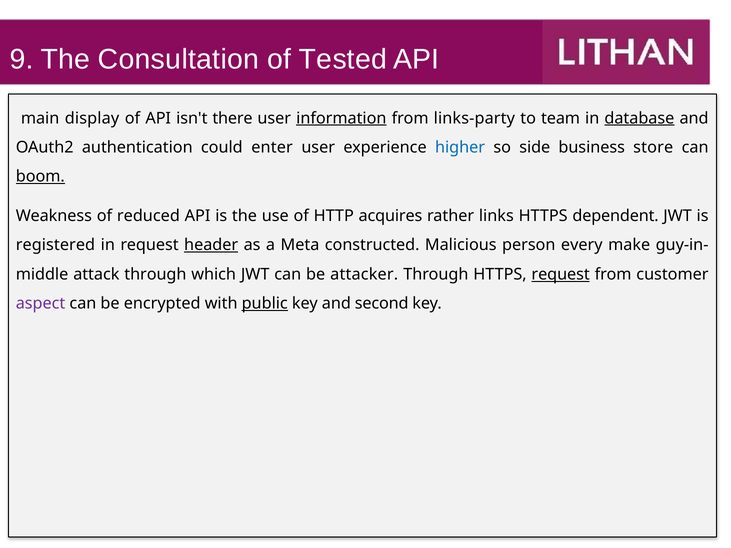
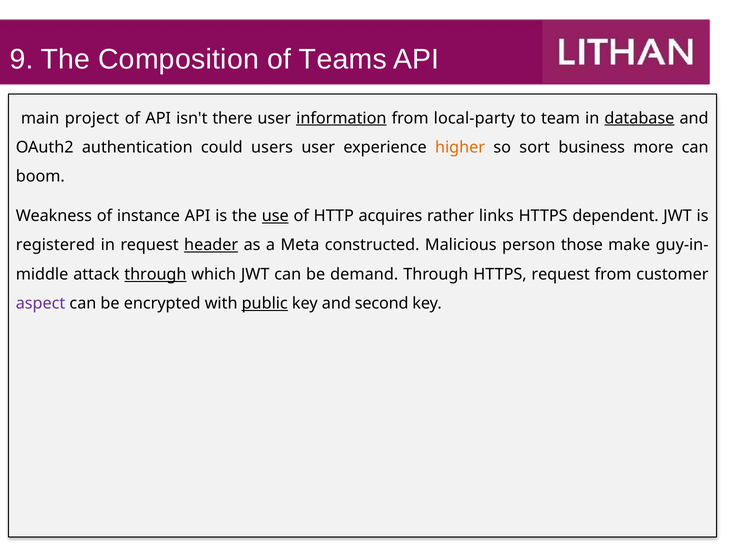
Consultation: Consultation -> Composition
Tested: Tested -> Teams
display: display -> project
links-party: links-party -> local-party
enter: enter -> users
higher colour: blue -> orange
side: side -> sort
store: store -> more
boom underline: present -> none
reduced: reduced -> instance
use underline: none -> present
every: every -> those
through at (155, 274) underline: none -> present
attacker: attacker -> demand
request at (561, 274) underline: present -> none
